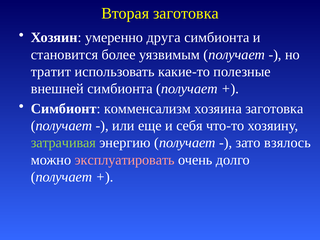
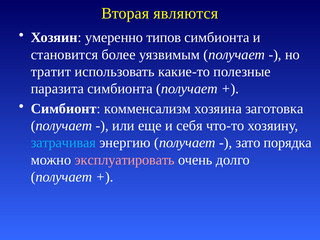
Вторая заготовка: заготовка -> являются
друга: друга -> типов
внешней: внешней -> паразита
затрачивая colour: light green -> light blue
взялось: взялось -> порядка
